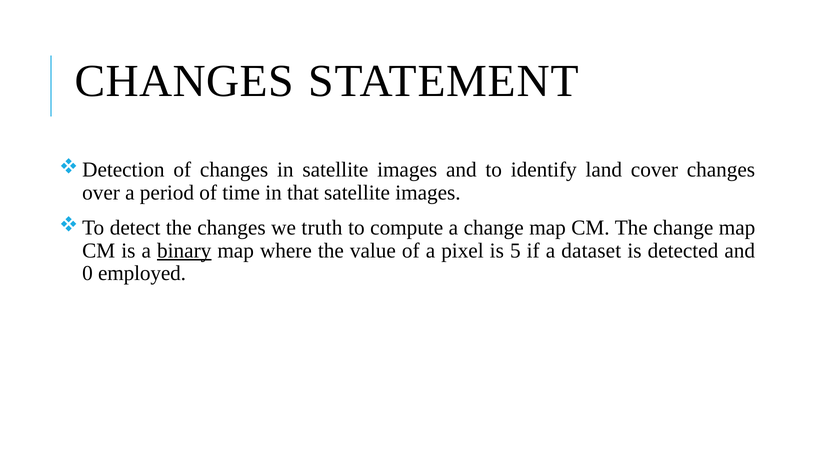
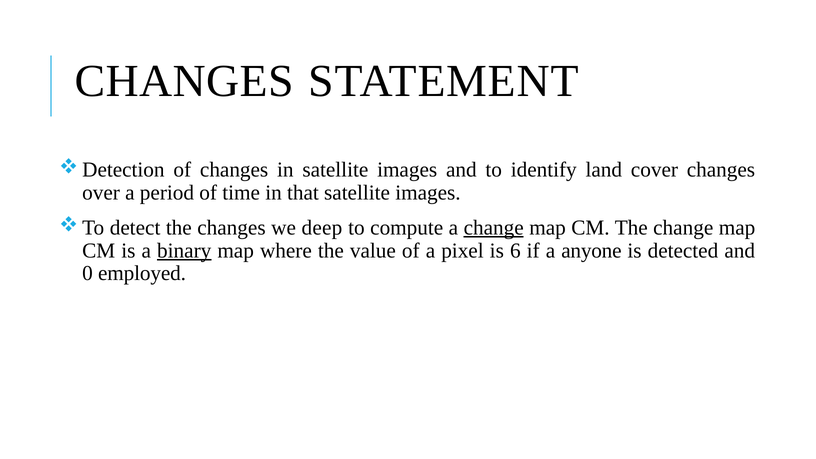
truth: truth -> deep
change at (494, 228) underline: none -> present
5: 5 -> 6
dataset: dataset -> anyone
